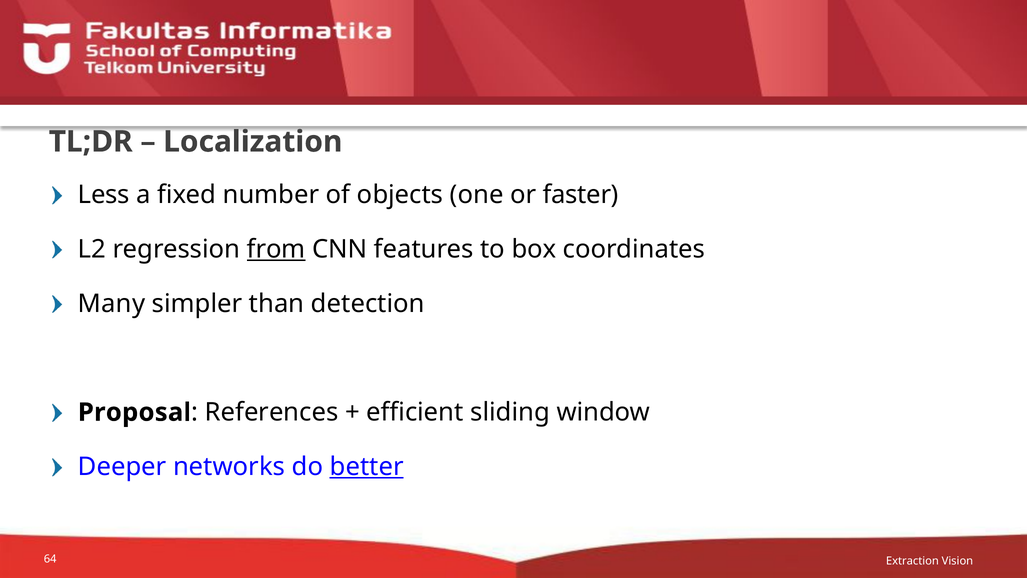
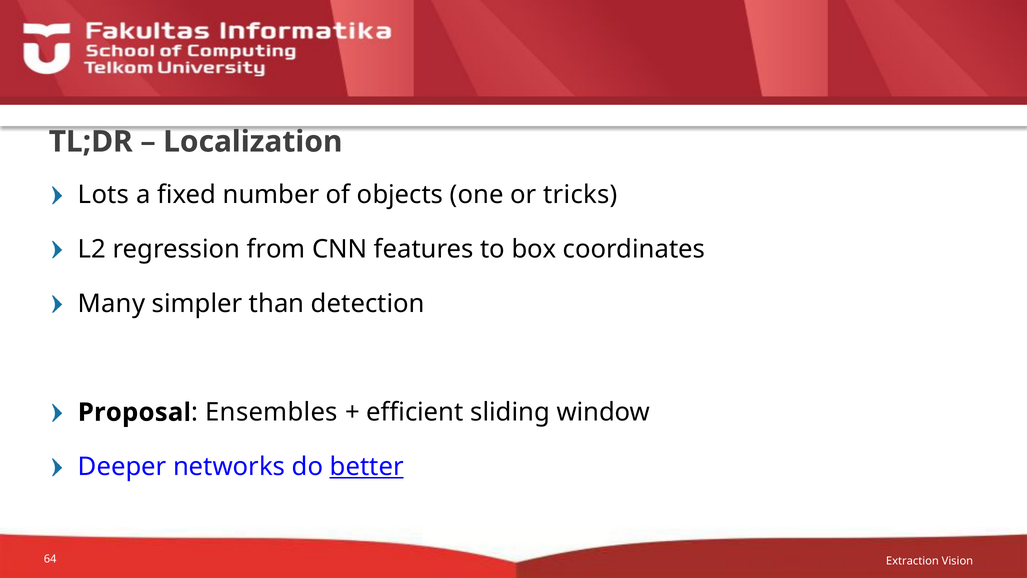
Less: Less -> Lots
faster: faster -> tricks
from underline: present -> none
References: References -> Ensembles
